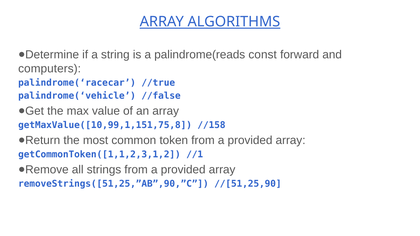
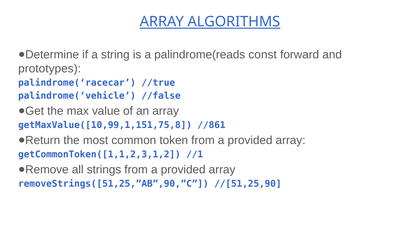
computers: computers -> prototypes
//158: //158 -> //861
